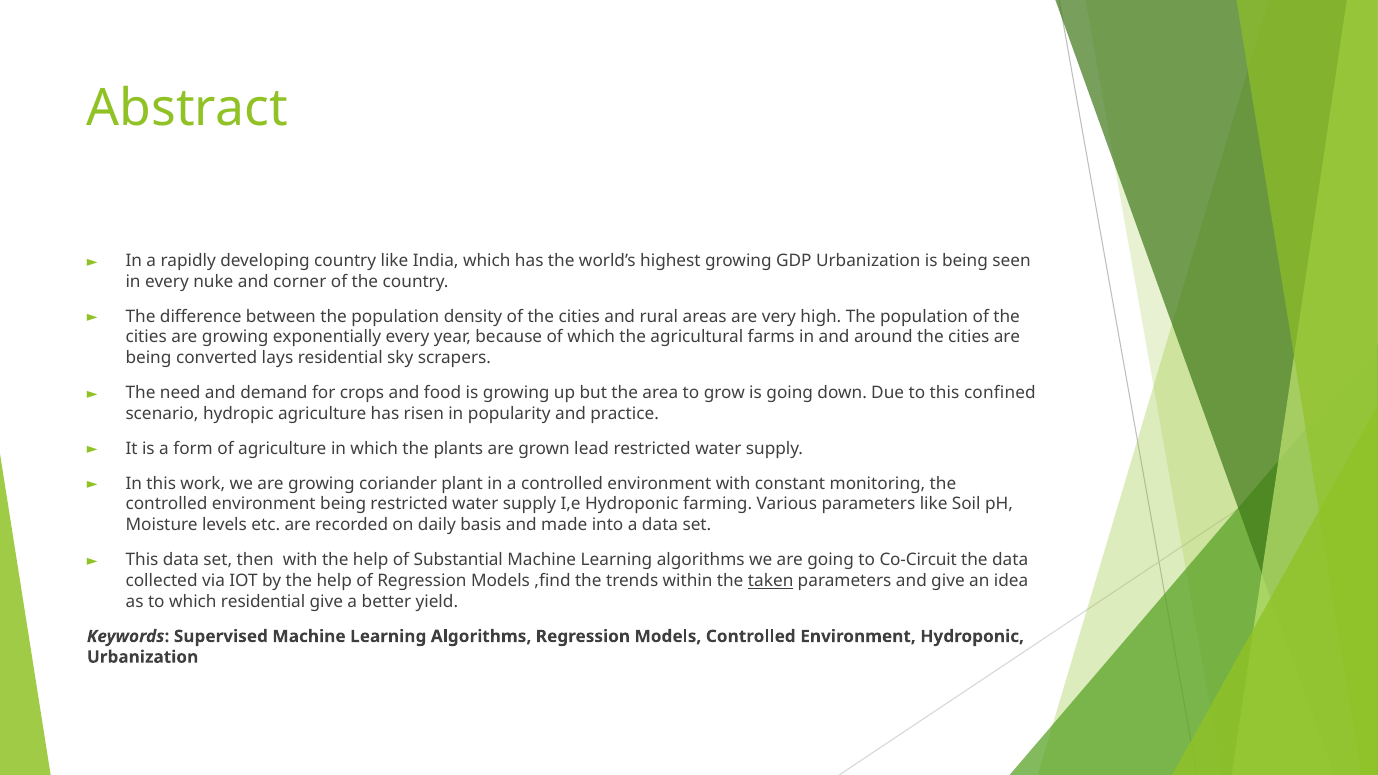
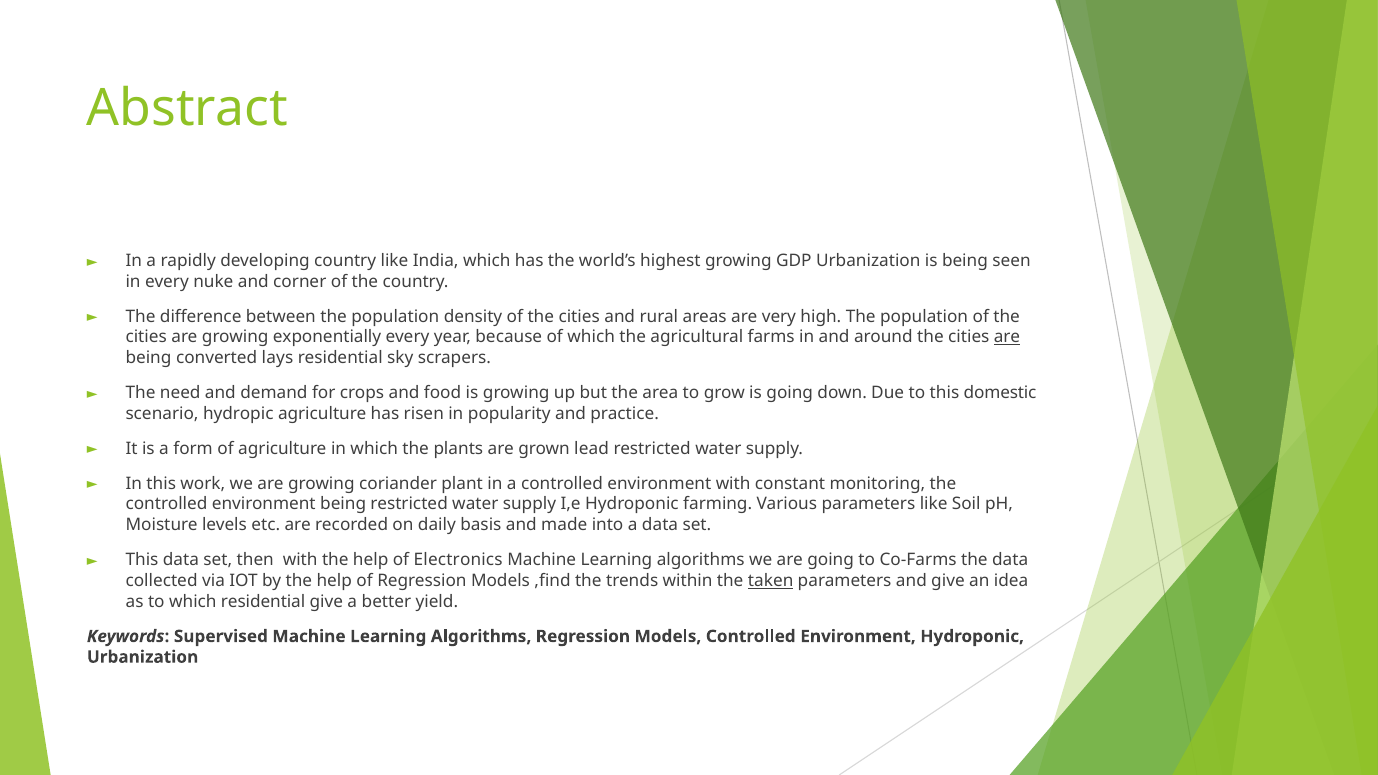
are at (1007, 337) underline: none -> present
confined: confined -> domestic
Substantial: Substantial -> Electronics
Co-Circuit: Co-Circuit -> Co-Farms
